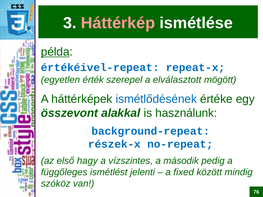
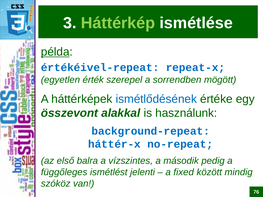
Háttérkép colour: pink -> light green
elválasztott: elválasztott -> sorrendben
részek-x: részek-x -> háttér-x
hagy: hagy -> balra
